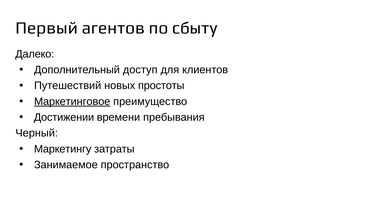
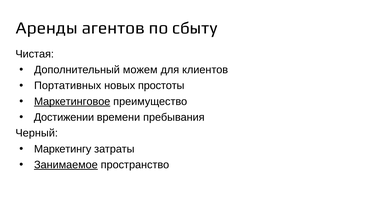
Первый: Первый -> Аренды
Далеко: Далеко -> Чистая
доступ: доступ -> можем
Путешествий: Путешествий -> Портативных
Занимаемое underline: none -> present
